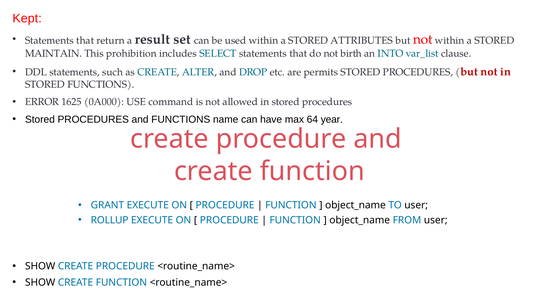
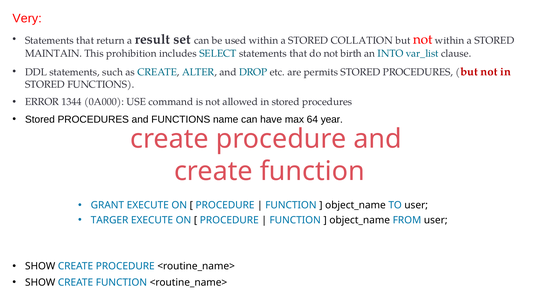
Kept: Kept -> Very
ATTRIBUTES: ATTRIBUTES -> COLLATION
1625: 1625 -> 1344
ROLLUP: ROLLUP -> TARGER
